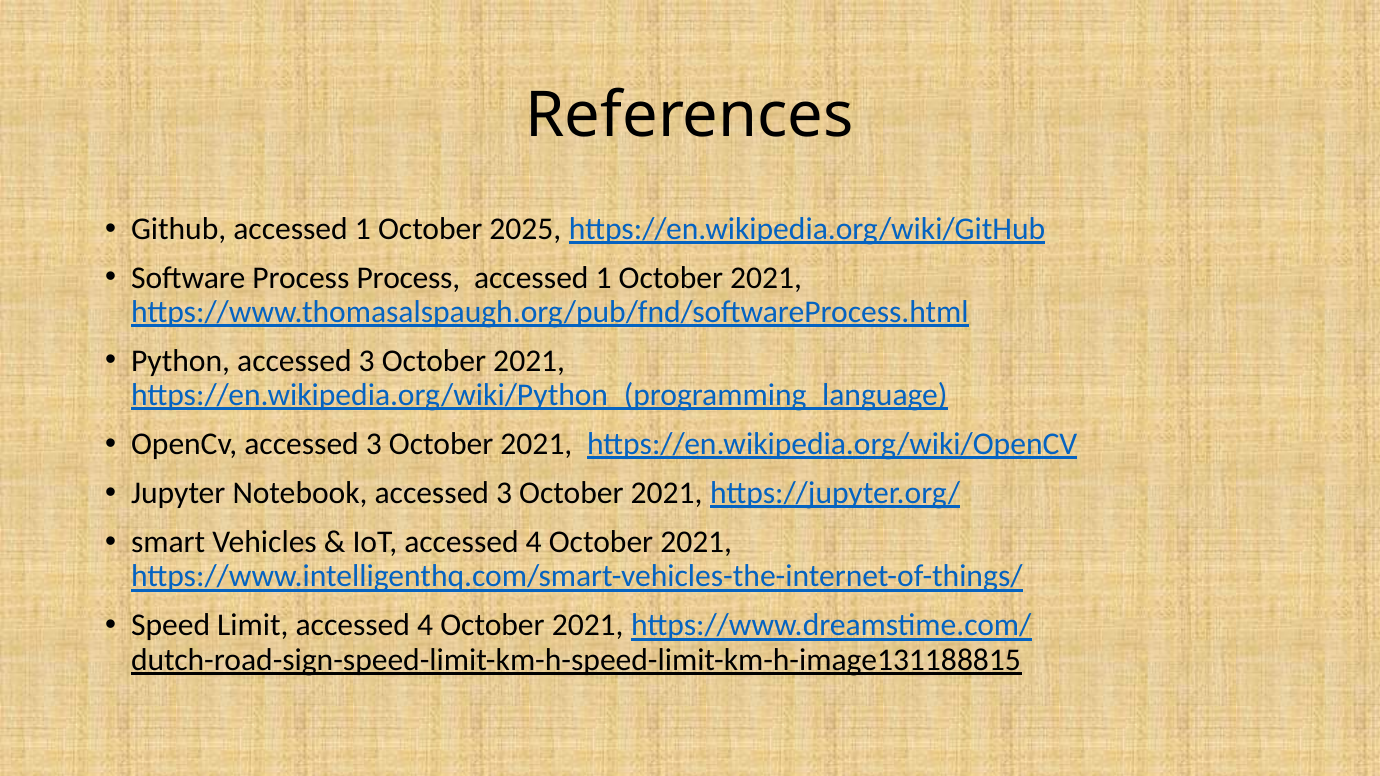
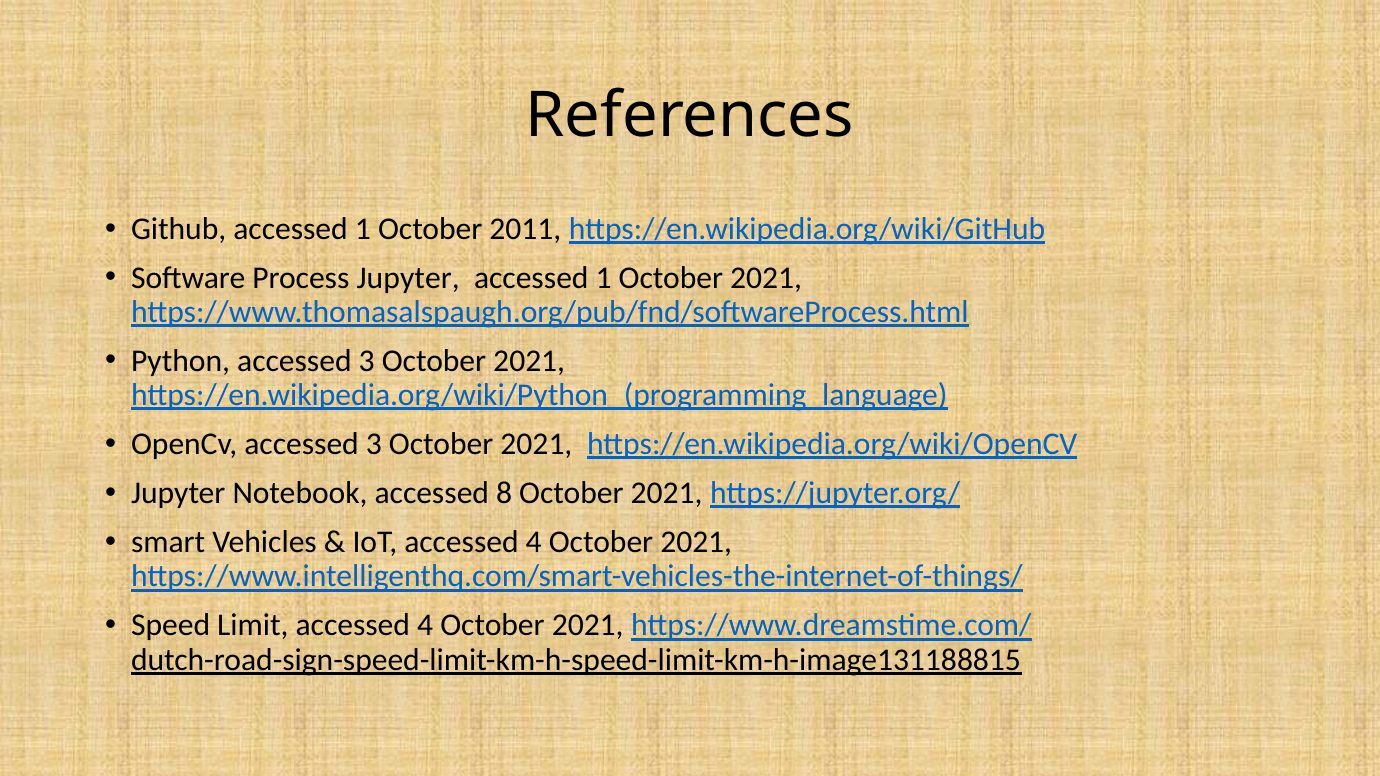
2025: 2025 -> 2011
Process Process: Process -> Jupyter
Notebook accessed 3: 3 -> 8
